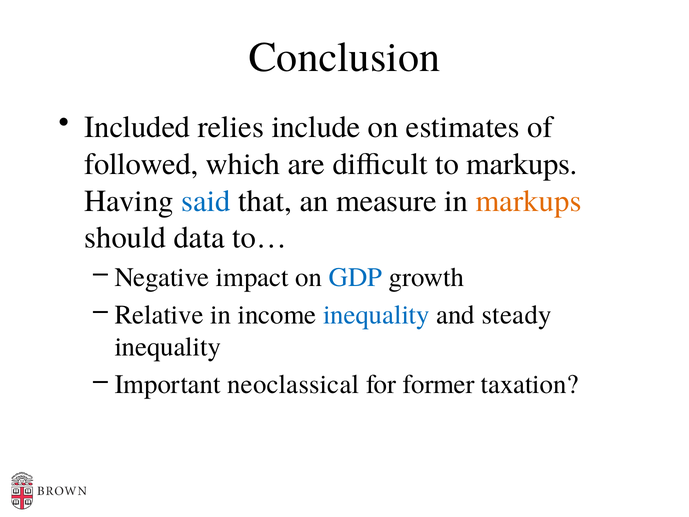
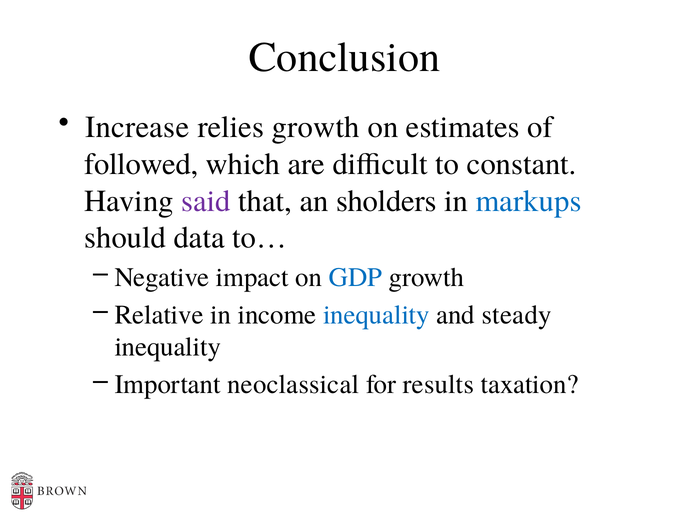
Included: Included -> Increase
relies include: include -> growth
to markups: markups -> constant
said colour: blue -> purple
measure: measure -> sholders
markups at (529, 201) colour: orange -> blue
former: former -> results
